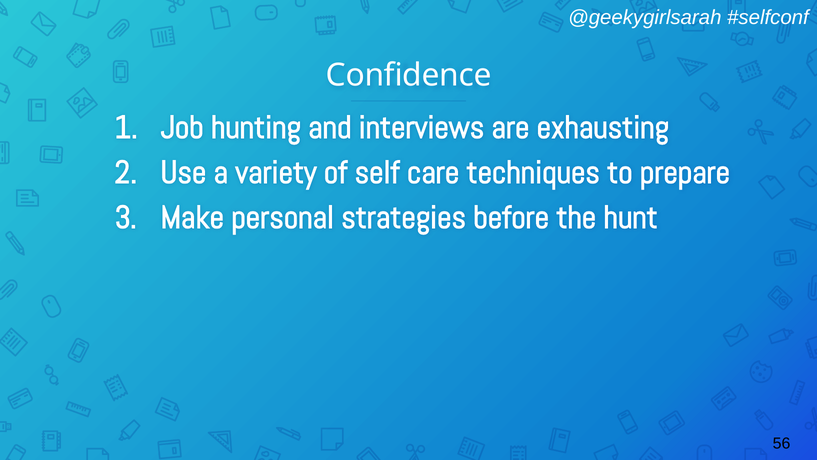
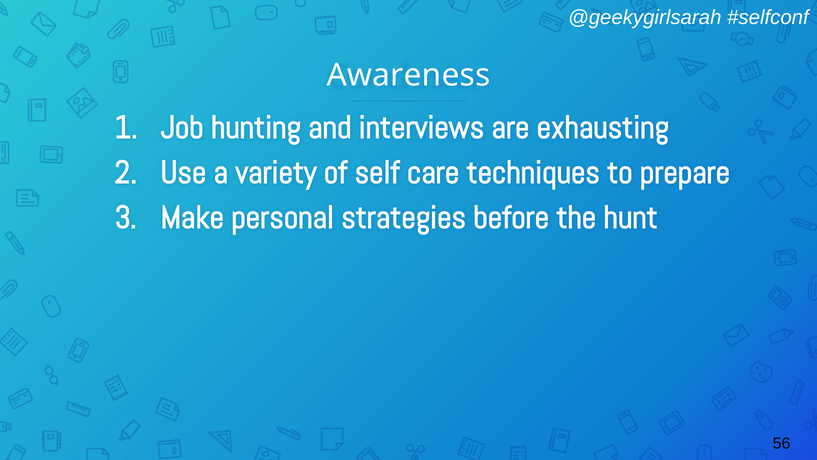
Confidence: Confidence -> Awareness
